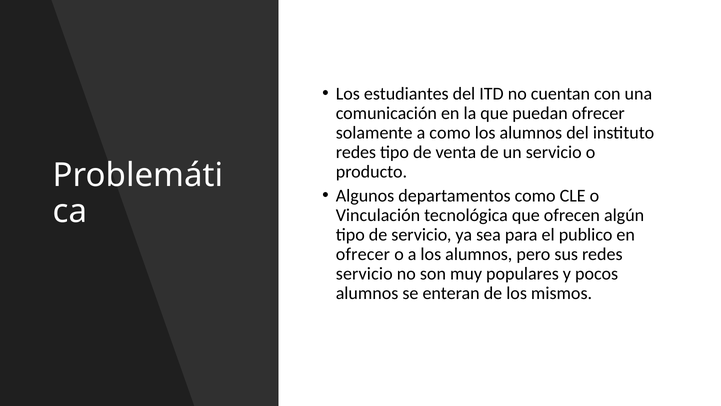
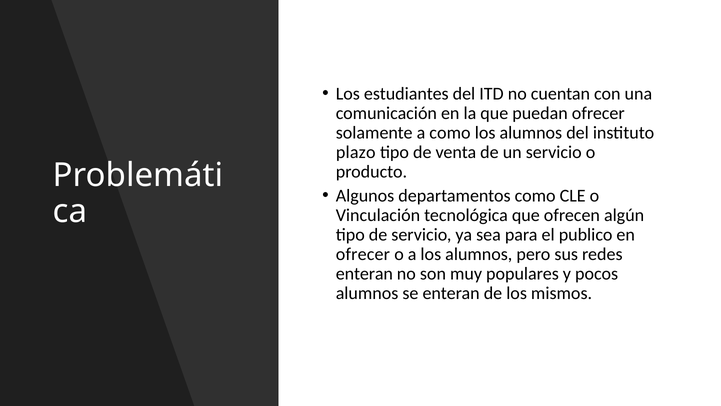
redes at (356, 152): redes -> plazo
servicio at (364, 273): servicio -> enteran
